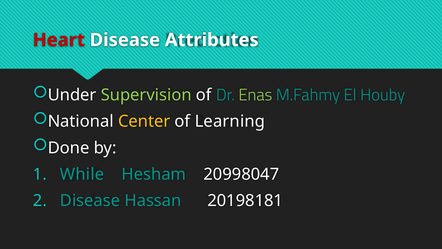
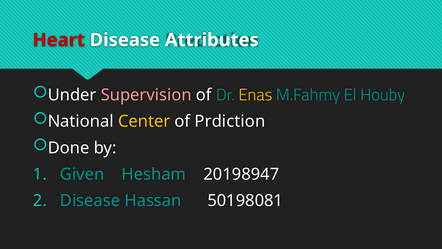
Supervision colour: light green -> pink
Enas colour: light green -> yellow
Learning: Learning -> Prdiction
While: While -> Given
20998047: 20998047 -> 20198947
20198181: 20198181 -> 50198081
